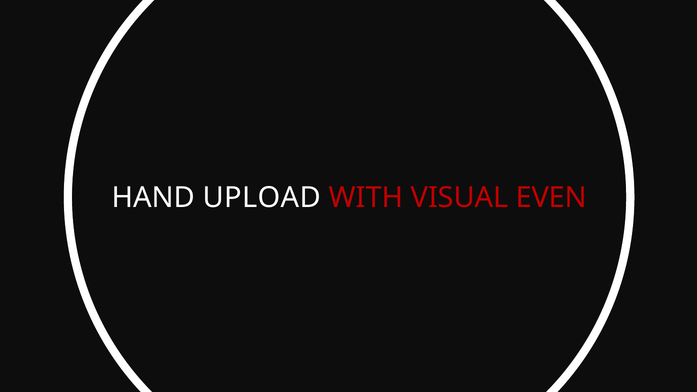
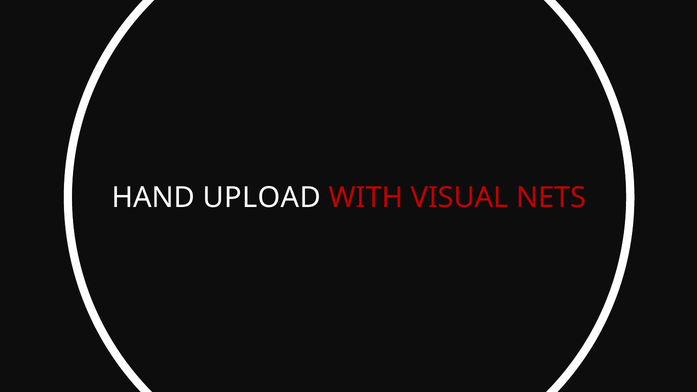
EVEN: EVEN -> NETS
